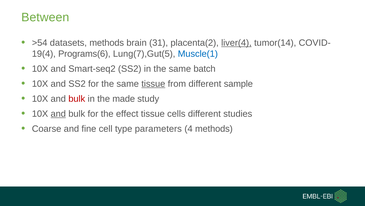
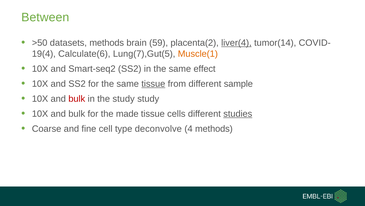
>54: >54 -> >50
31: 31 -> 59
Programs(6: Programs(6 -> Calculate(6
Muscle(1 colour: blue -> orange
batch: batch -> effect
the made: made -> study
and at (58, 113) underline: present -> none
effect: effect -> made
studies underline: none -> present
parameters: parameters -> deconvolve
